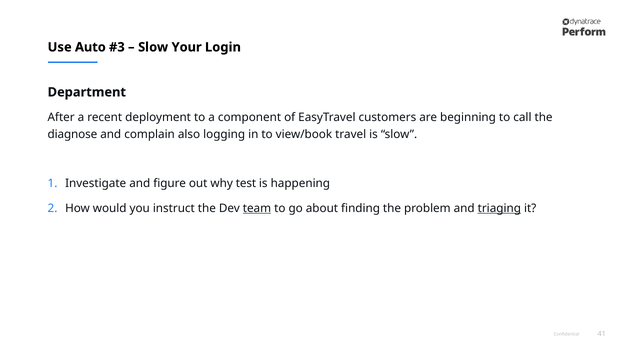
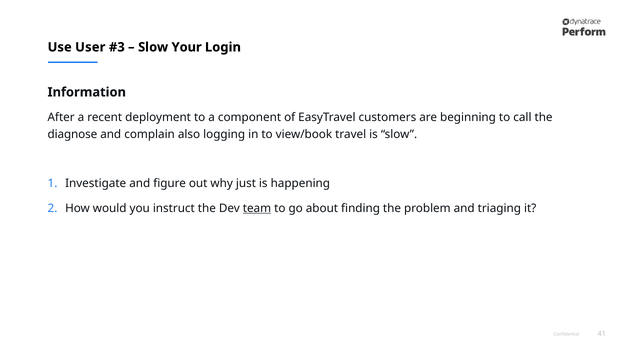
Auto: Auto -> User
Department: Department -> Information
test: test -> just
triaging underline: present -> none
